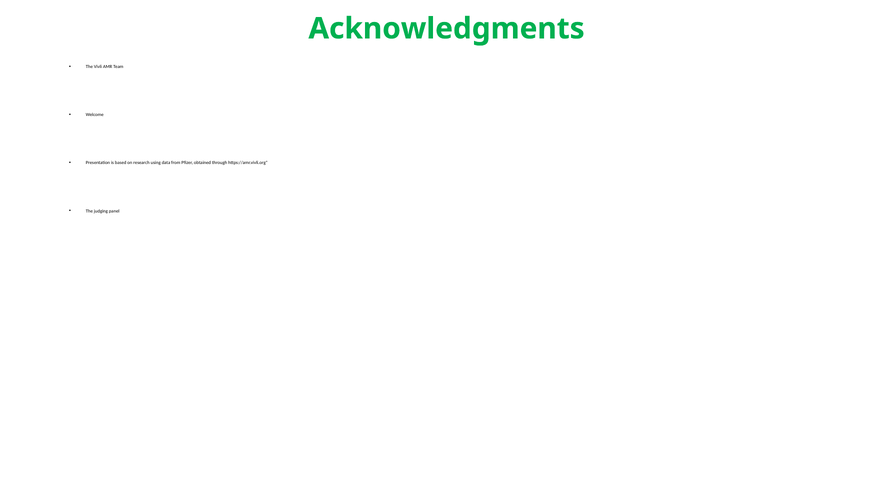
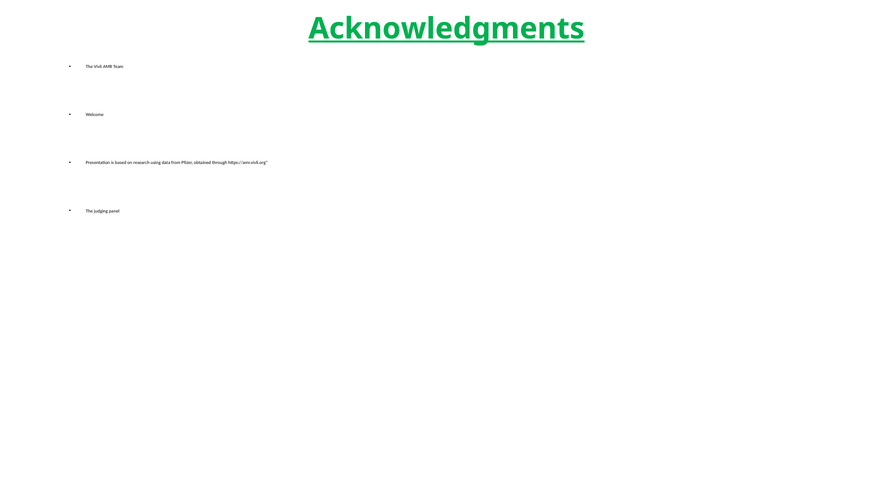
Acknowledgments underline: none -> present
